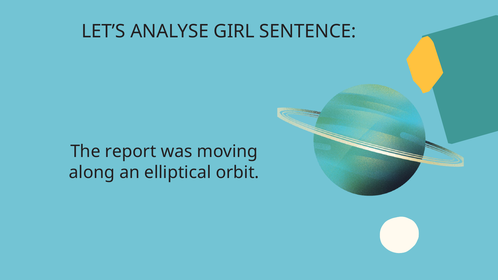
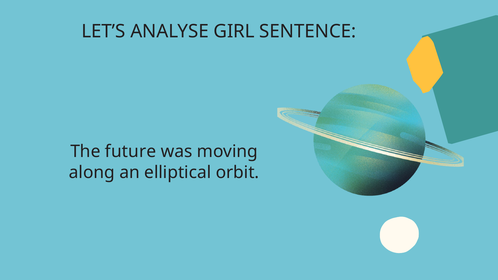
report: report -> future
